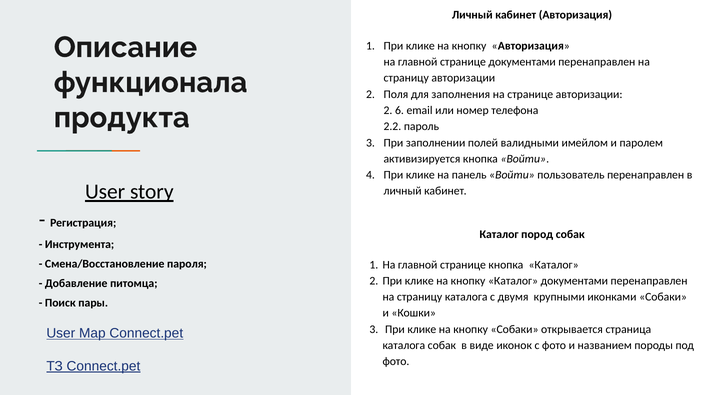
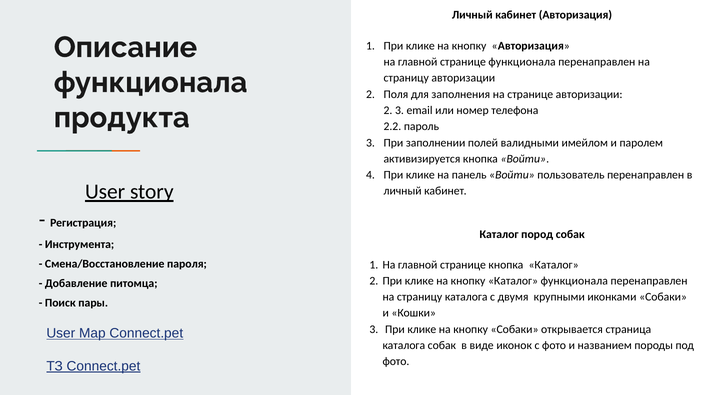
странице документами: документами -> функционала
2 6: 6 -> 3
Каталог документами: документами -> функционала
